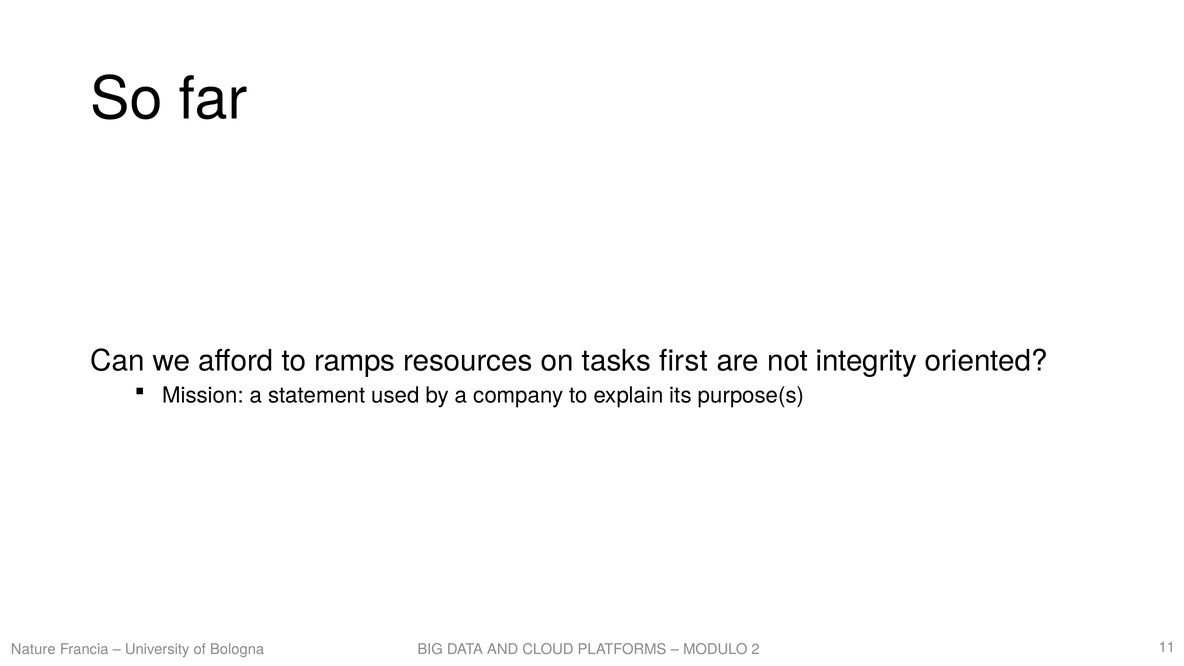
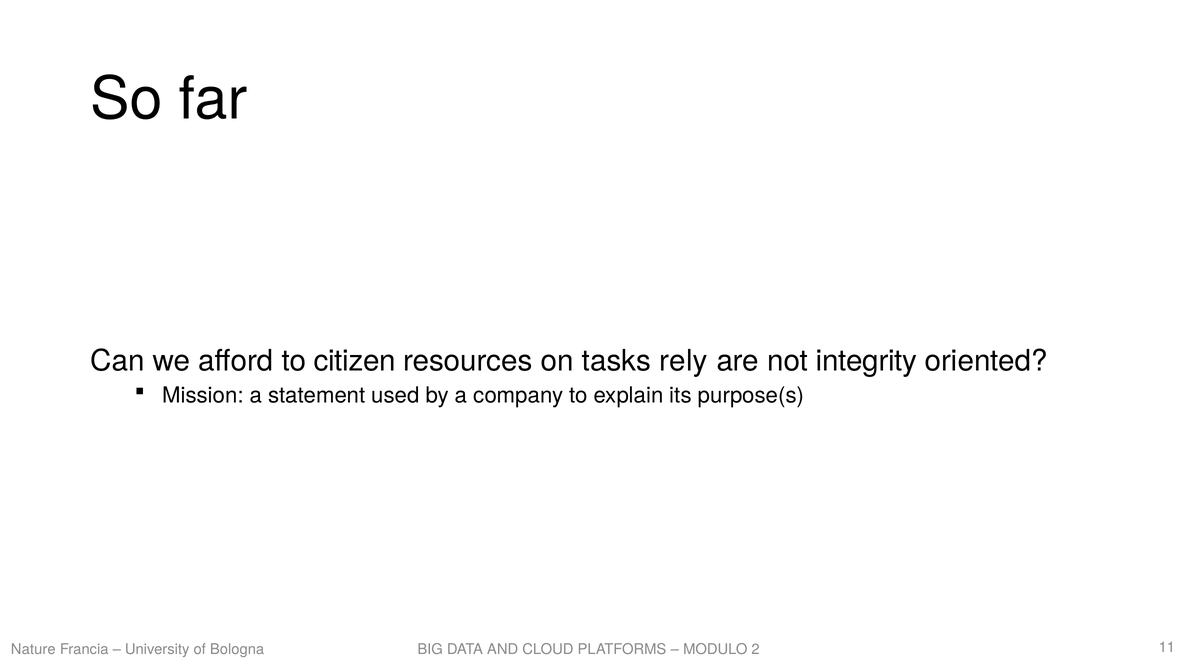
ramps: ramps -> citizen
first: first -> rely
